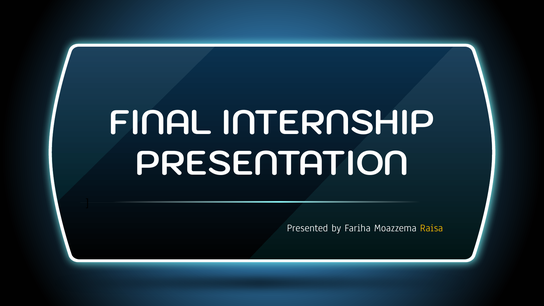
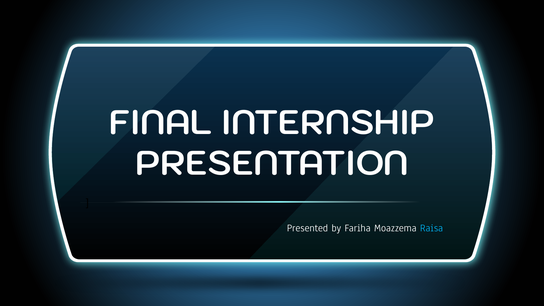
Raisa colour: yellow -> light blue
